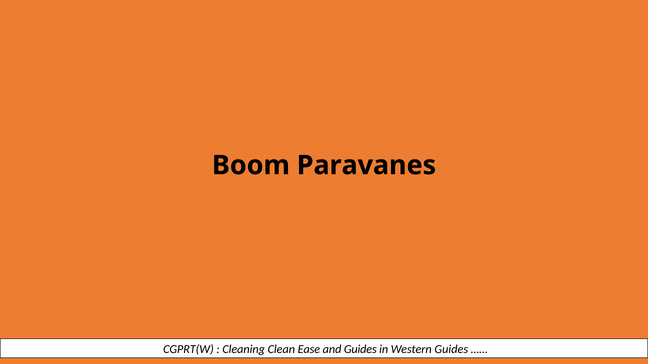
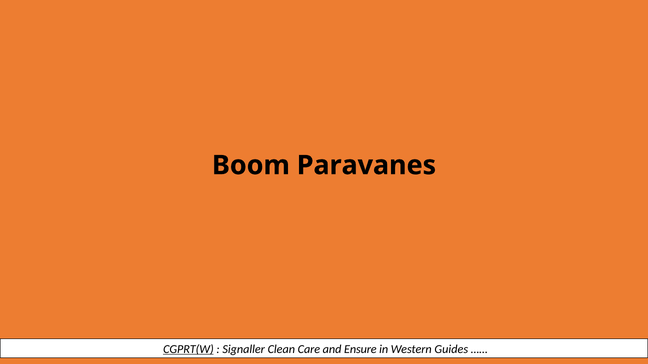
CGPRT(W underline: none -> present
Cleaning: Cleaning -> Signaller
Ease: Ease -> Care
and Guides: Guides -> Ensure
